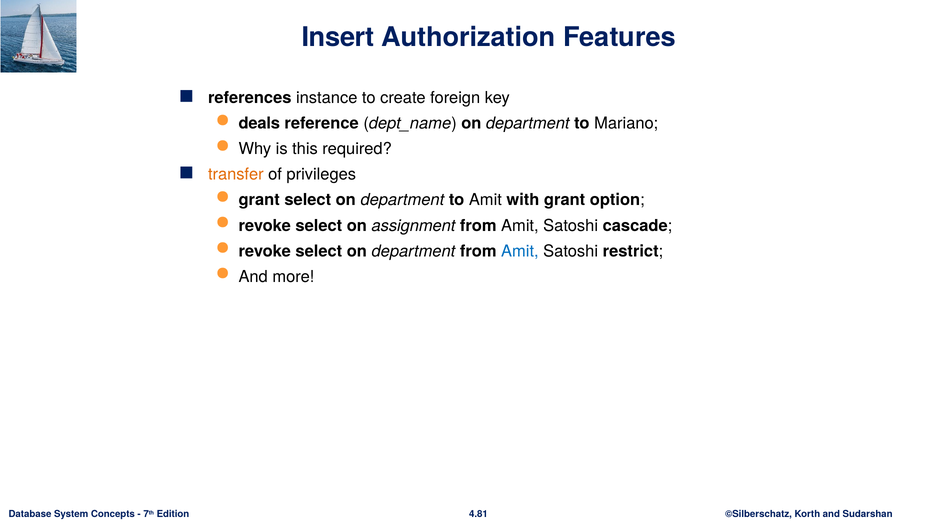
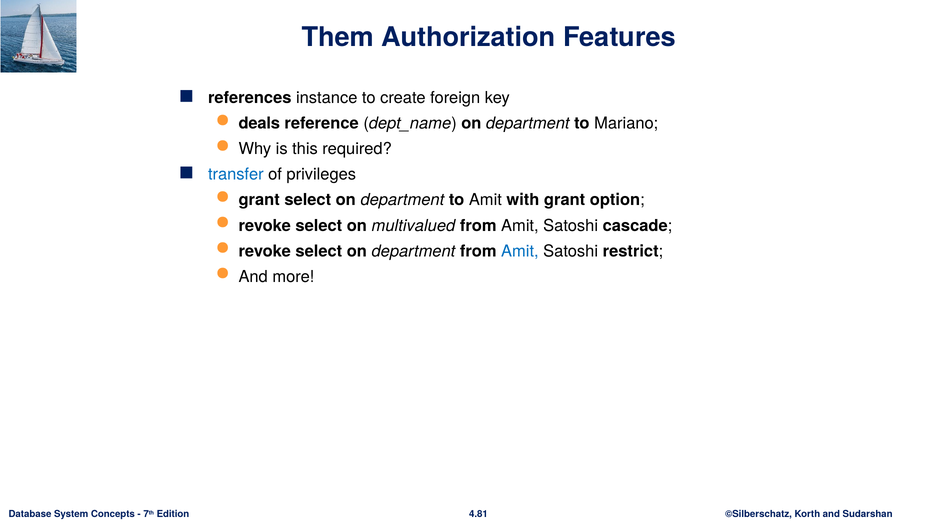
Insert: Insert -> Them
transfer colour: orange -> blue
assignment: assignment -> multivalued
